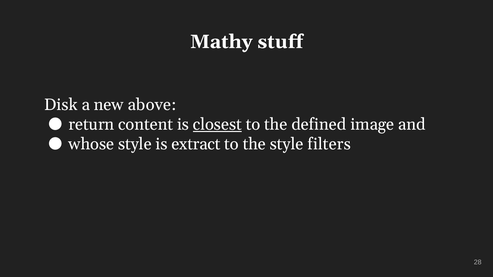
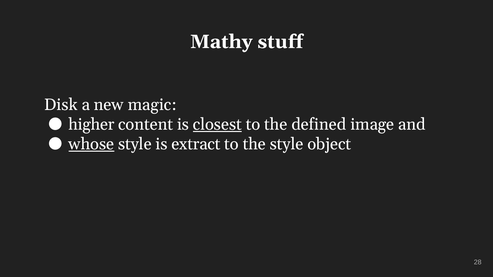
above: above -> magic
return: return -> higher
whose underline: none -> present
filters: filters -> object
